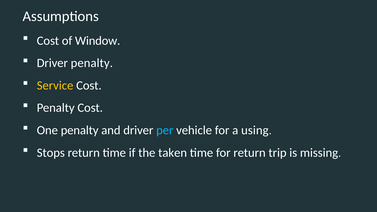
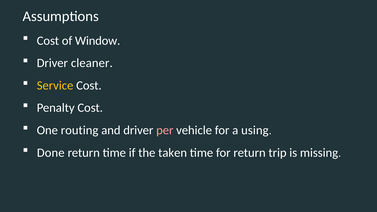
Driver penalty: penalty -> cleaner
One penalty: penalty -> routing
per colour: light blue -> pink
Stops: Stops -> Done
